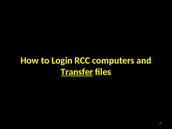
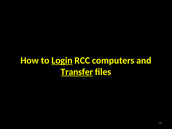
Login underline: none -> present
